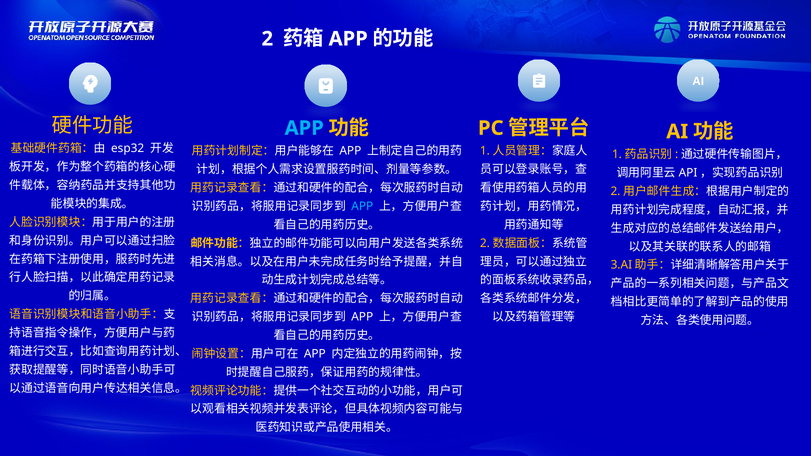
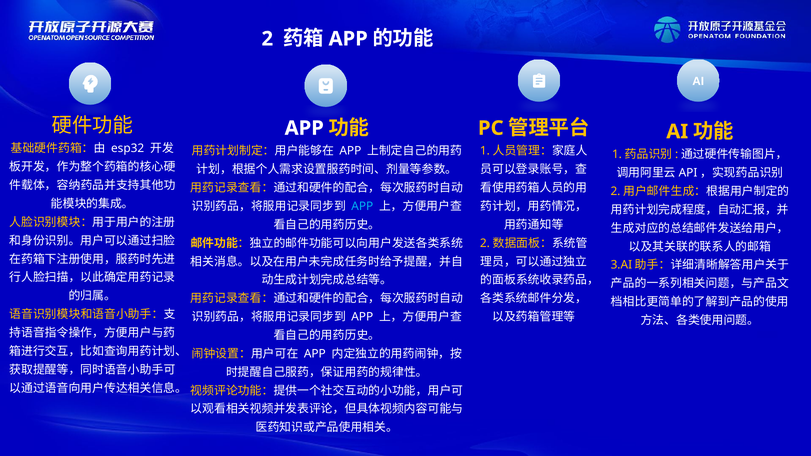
APP at (304, 128) colour: light blue -> white
